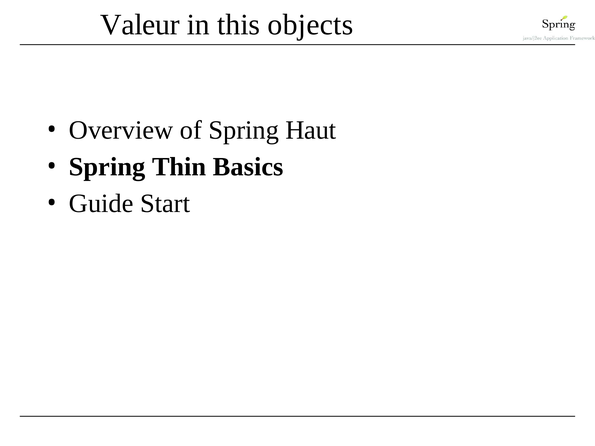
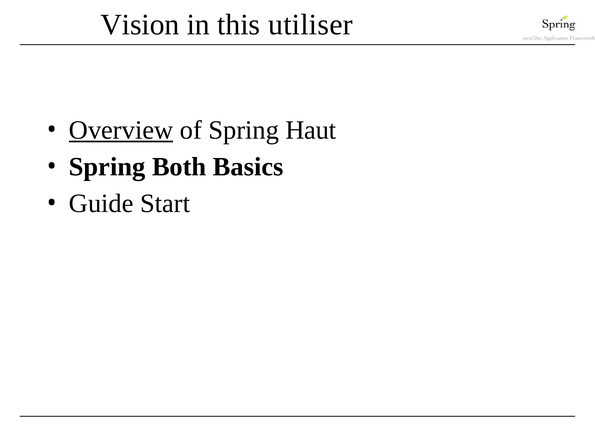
Valeur: Valeur -> Vision
objects: objects -> utiliser
Overview underline: none -> present
Thin: Thin -> Both
